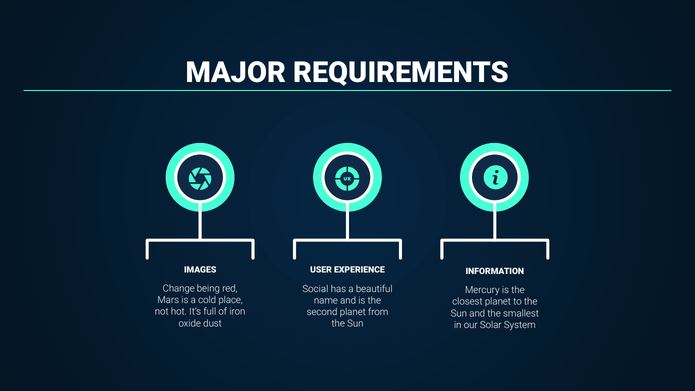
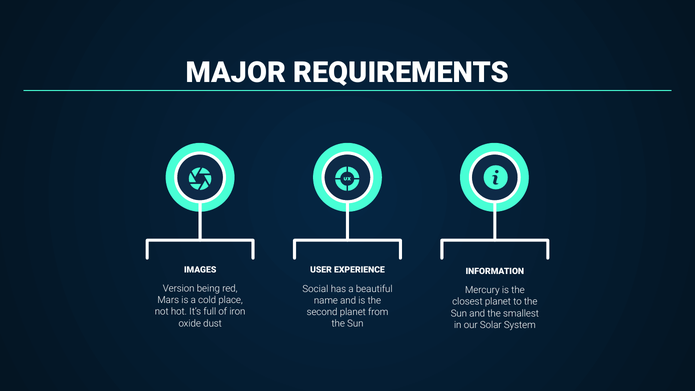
Change: Change -> Version
